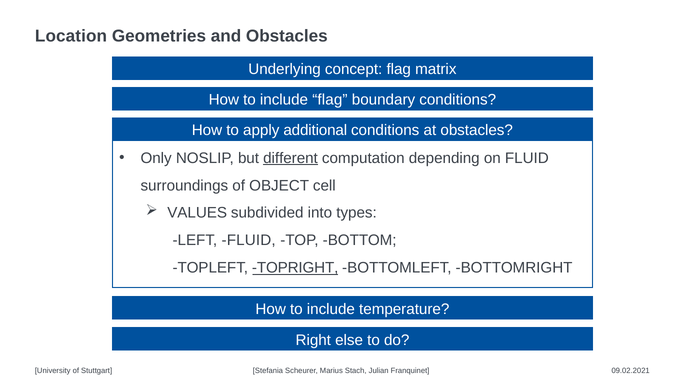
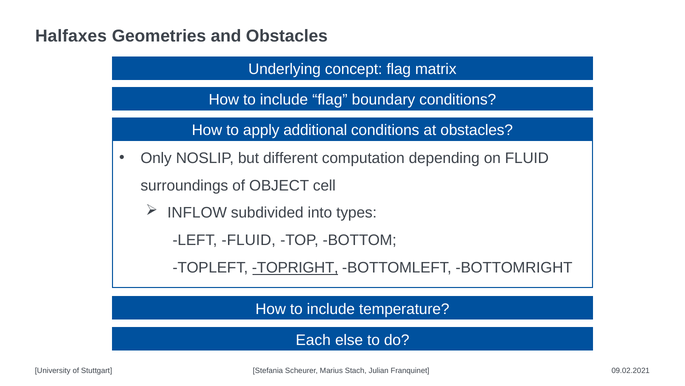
Location: Location -> Halfaxes
different underline: present -> none
VALUES: VALUES -> INFLOW
Right: Right -> Each
